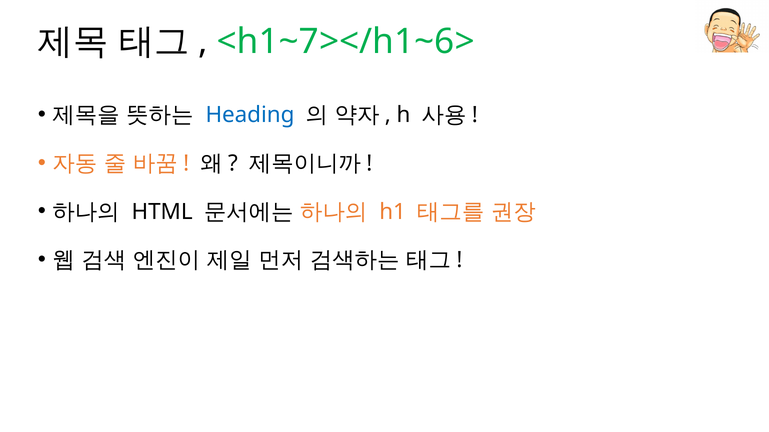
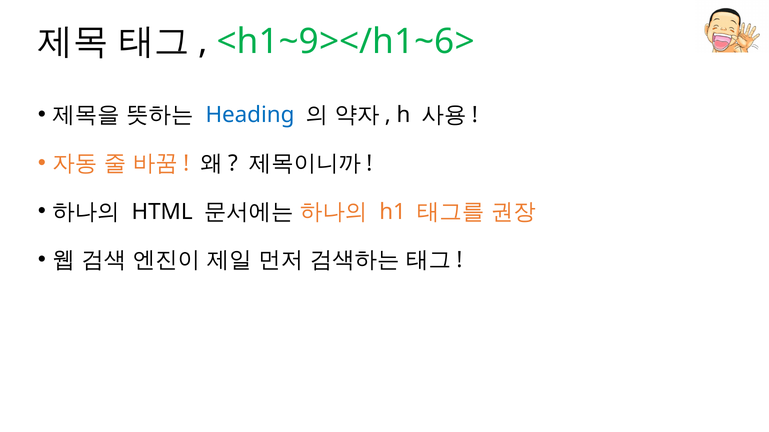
<h1~7></h1~6>: <h1~7></h1~6> -> <h1~9></h1~6>
